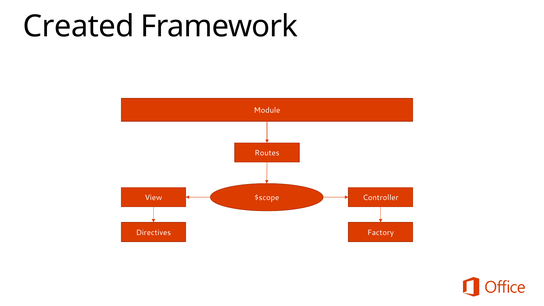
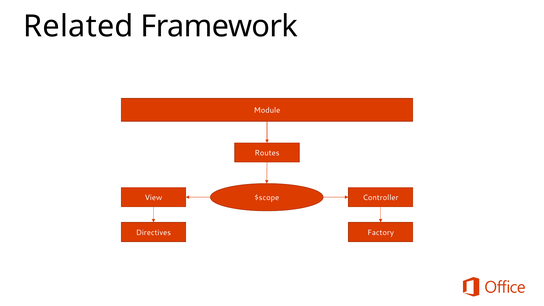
Created: Created -> Related
